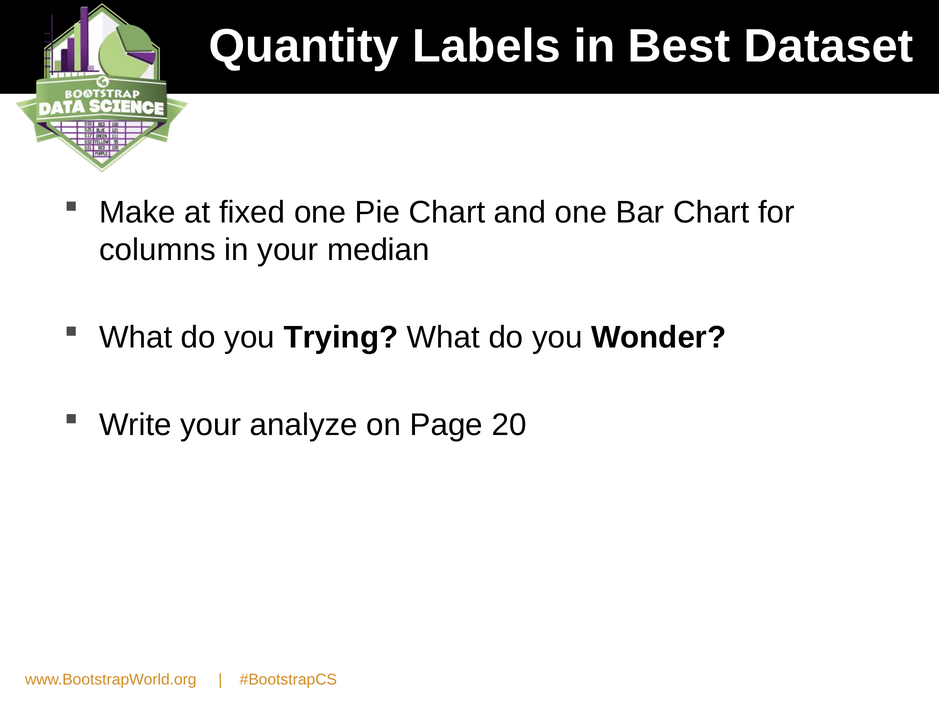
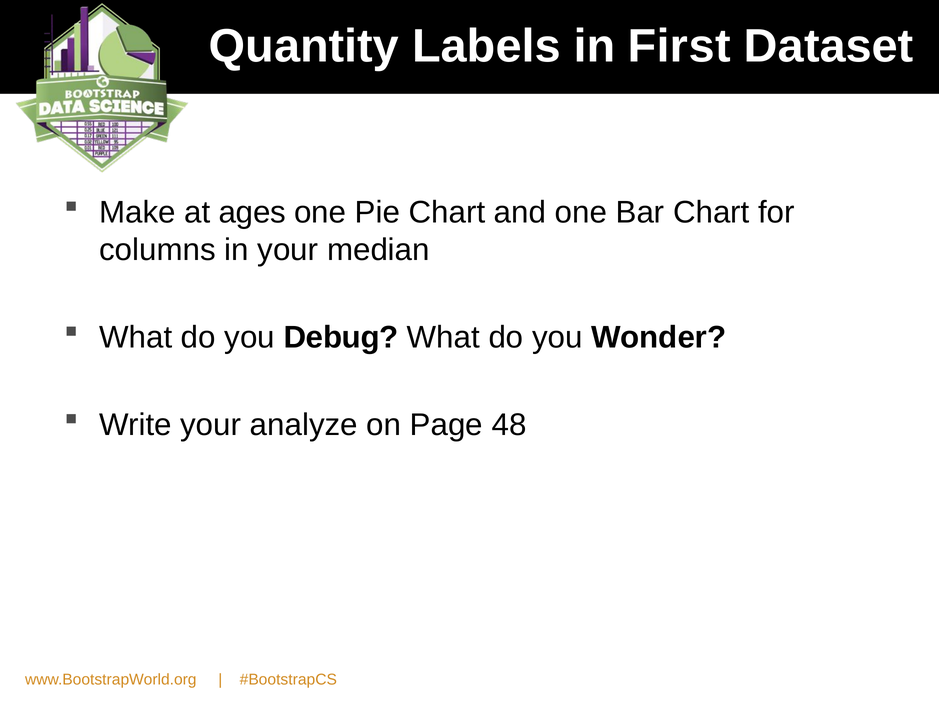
Best: Best -> First
fixed: fixed -> ages
Trying: Trying -> Debug
20: 20 -> 48
